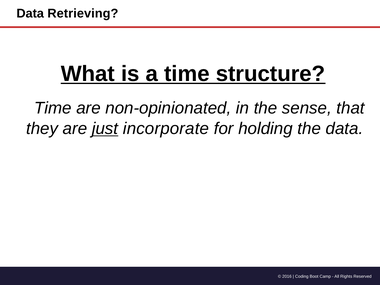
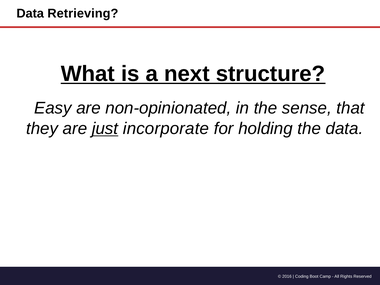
a time: time -> next
Time at (53, 108): Time -> Easy
